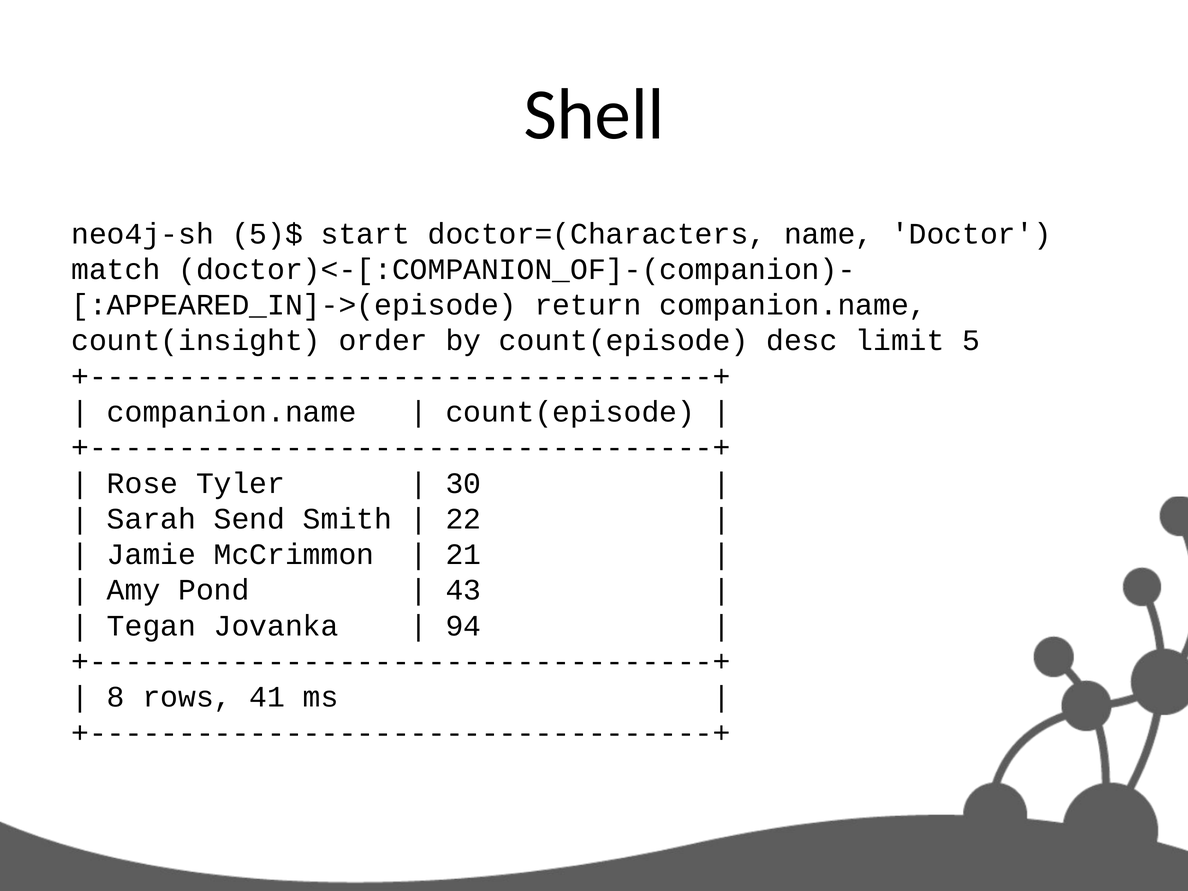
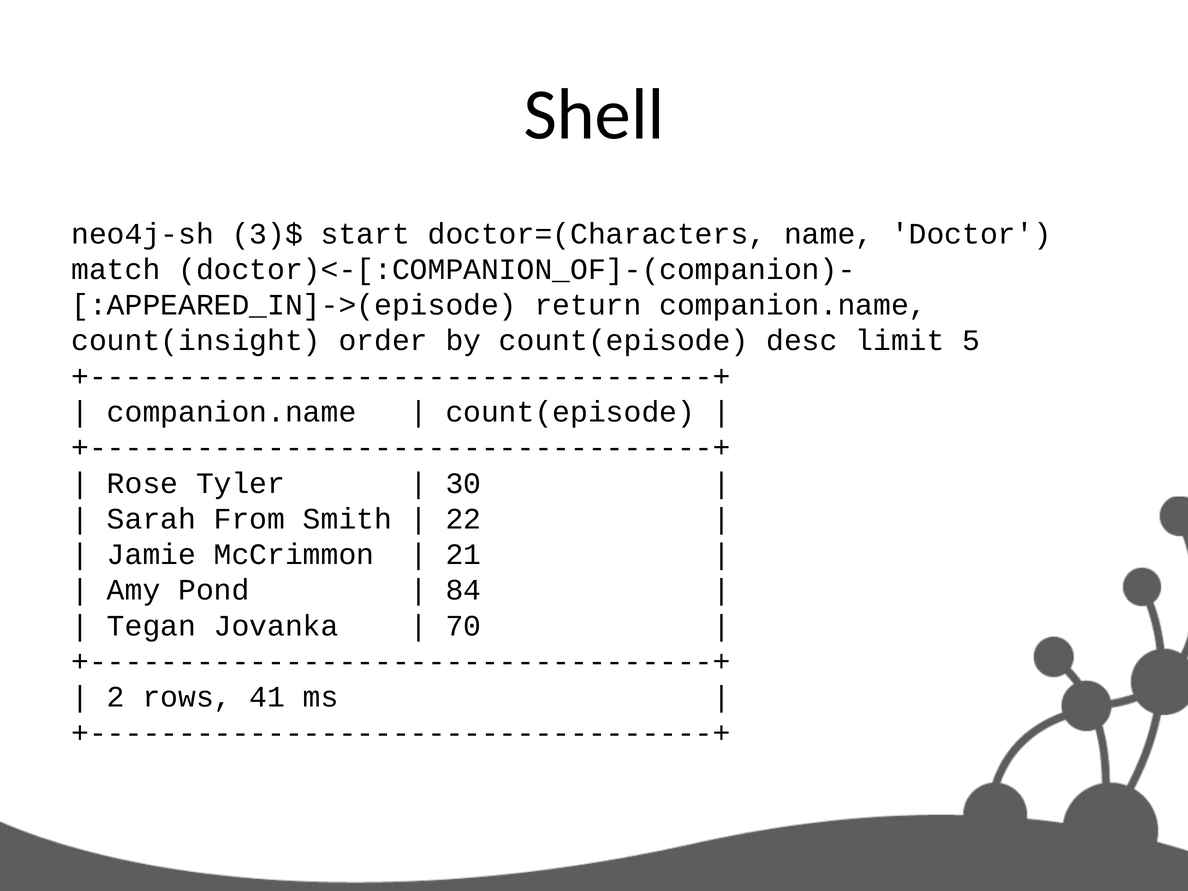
5)$: 5)$ -> 3)$
Send: Send -> From
43: 43 -> 84
94: 94 -> 70
8: 8 -> 2
